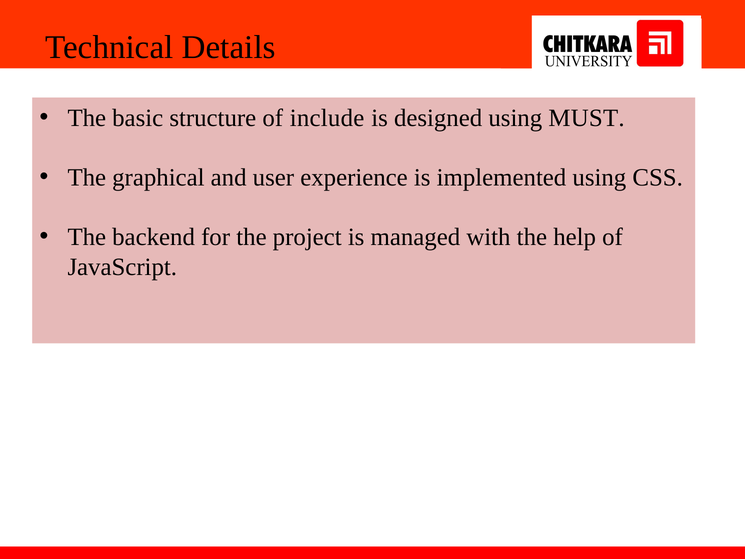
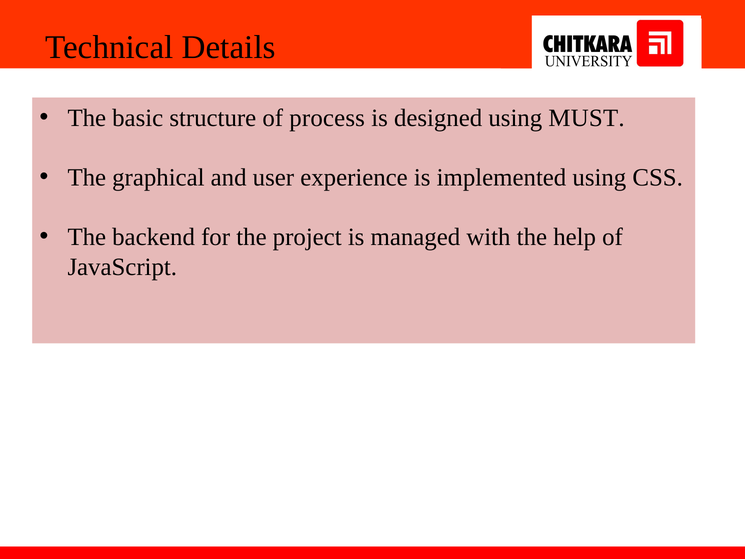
include: include -> process
